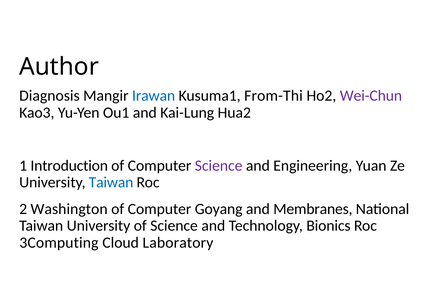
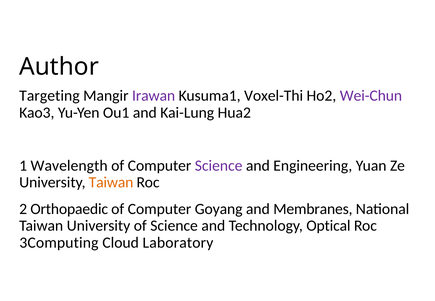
Diagnosis: Diagnosis -> Targeting
Irawan colour: blue -> purple
From-Thi: From-Thi -> Voxel-Thi
Introduction: Introduction -> Wavelength
Taiwan at (111, 183) colour: blue -> orange
Washington: Washington -> Orthopaedic
Bionics: Bionics -> Optical
